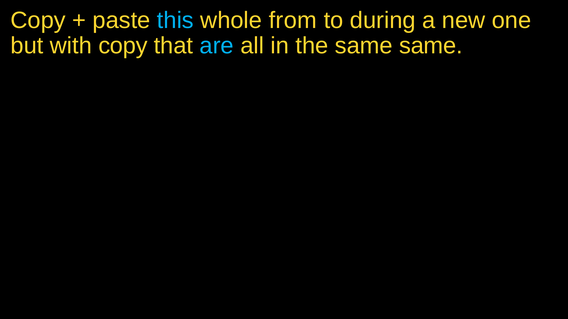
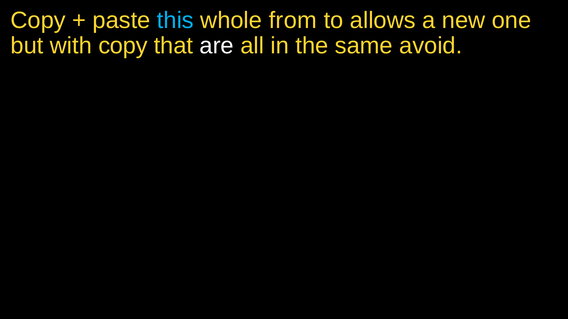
during: during -> allows
are colour: light blue -> white
same same: same -> avoid
